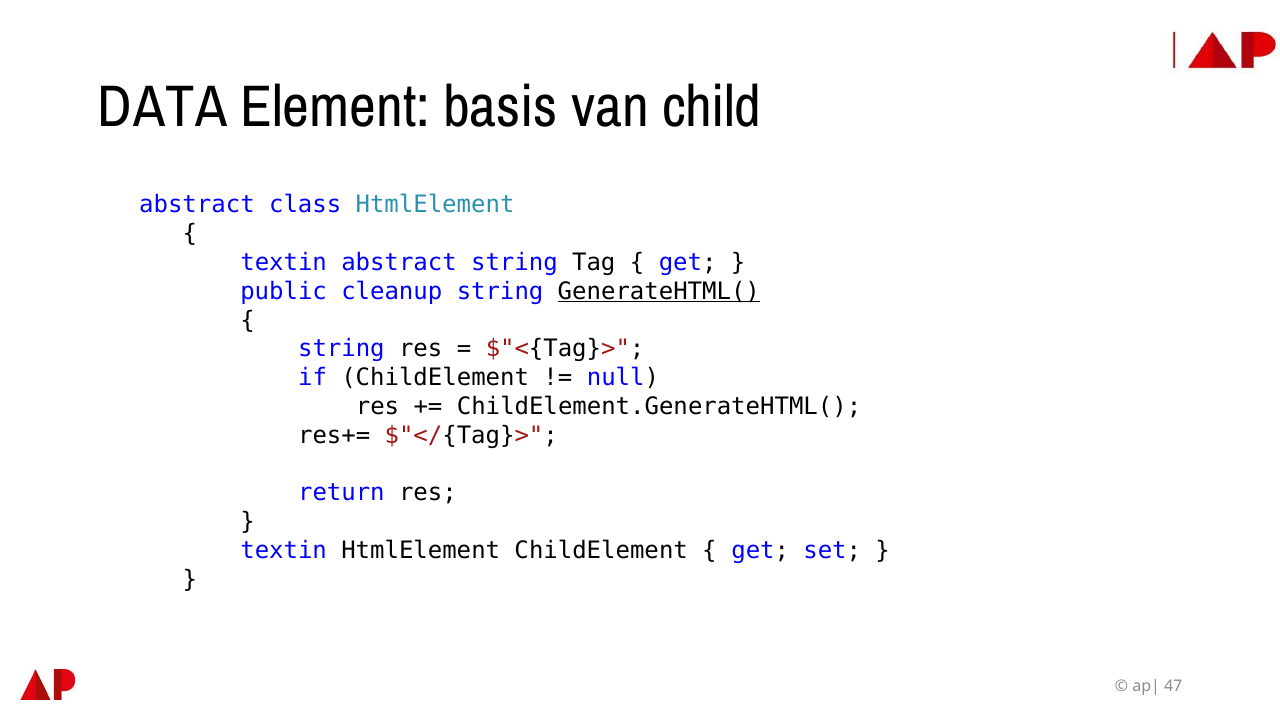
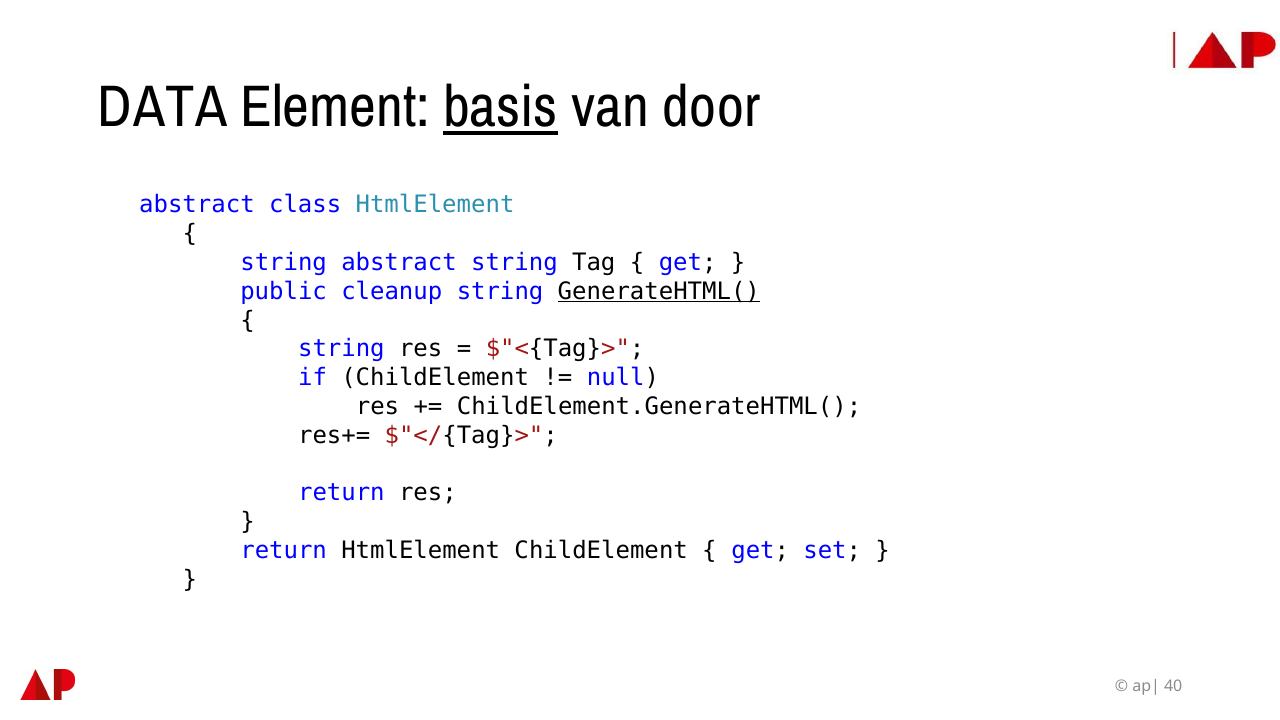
basis underline: none -> present
child: child -> door
textin at (284, 263): textin -> string
textin at (284, 551): textin -> return
47: 47 -> 40
